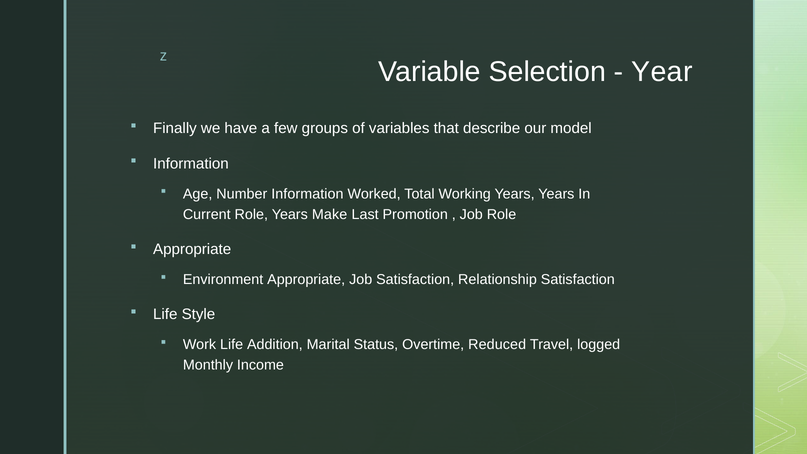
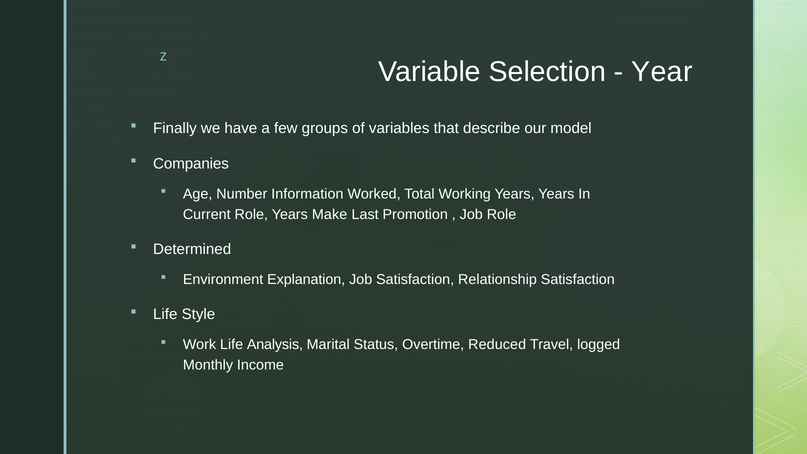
Information at (191, 164): Information -> Companies
Appropriate at (192, 249): Appropriate -> Determined
Environment Appropriate: Appropriate -> Explanation
Addition: Addition -> Analysis
